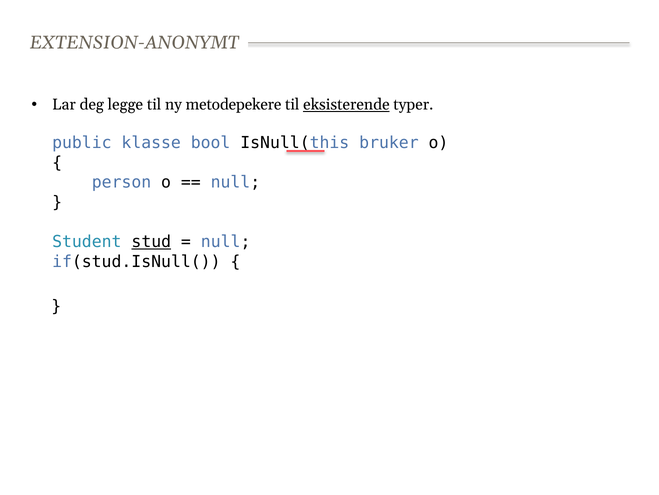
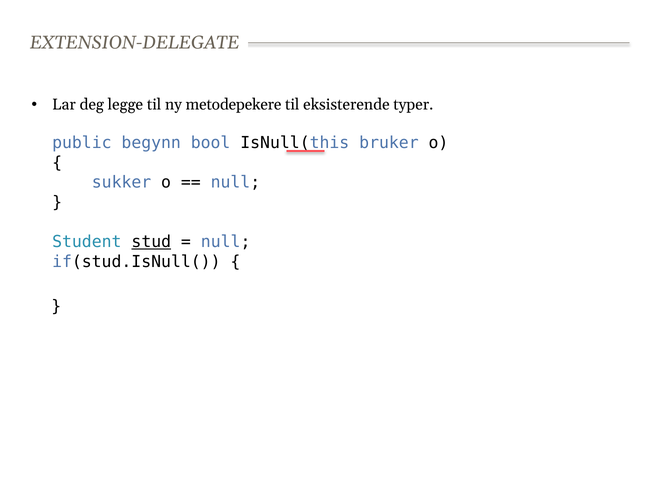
EXTENSION-ANONYMT: EXTENSION-ANONYMT -> EXTENSION-DELEGATE
eksisterende underline: present -> none
klasse: klasse -> begynn
person: person -> sukker
